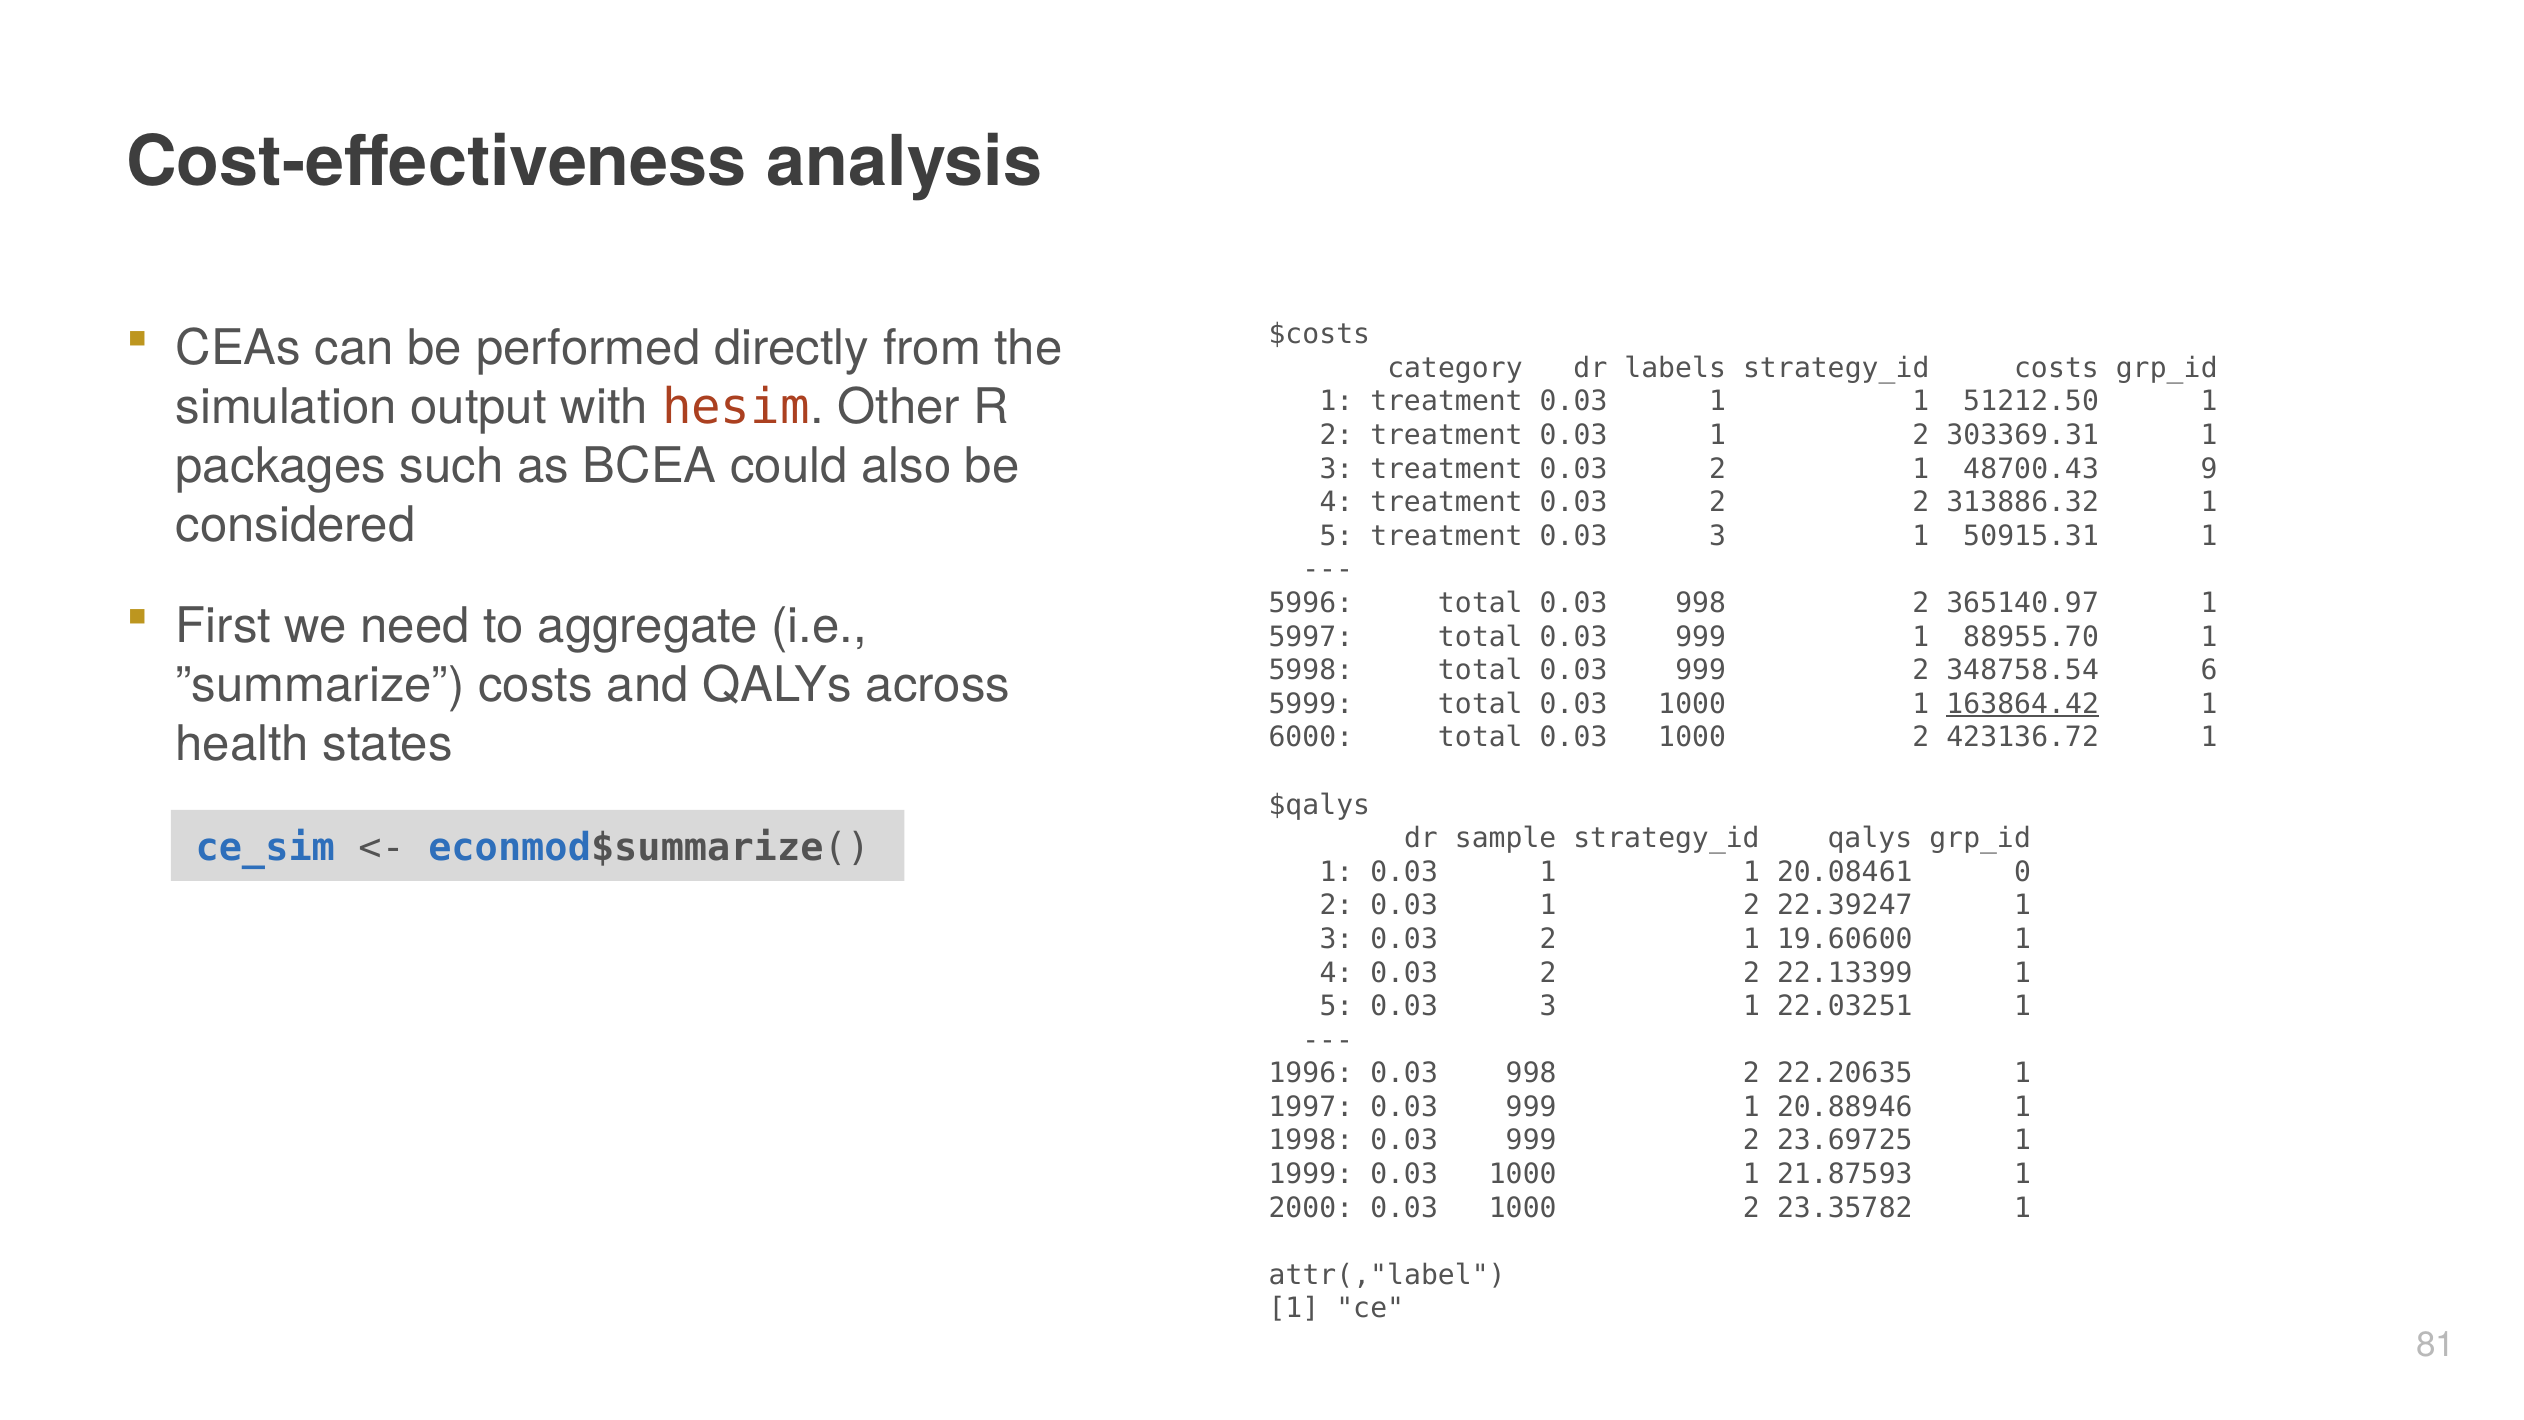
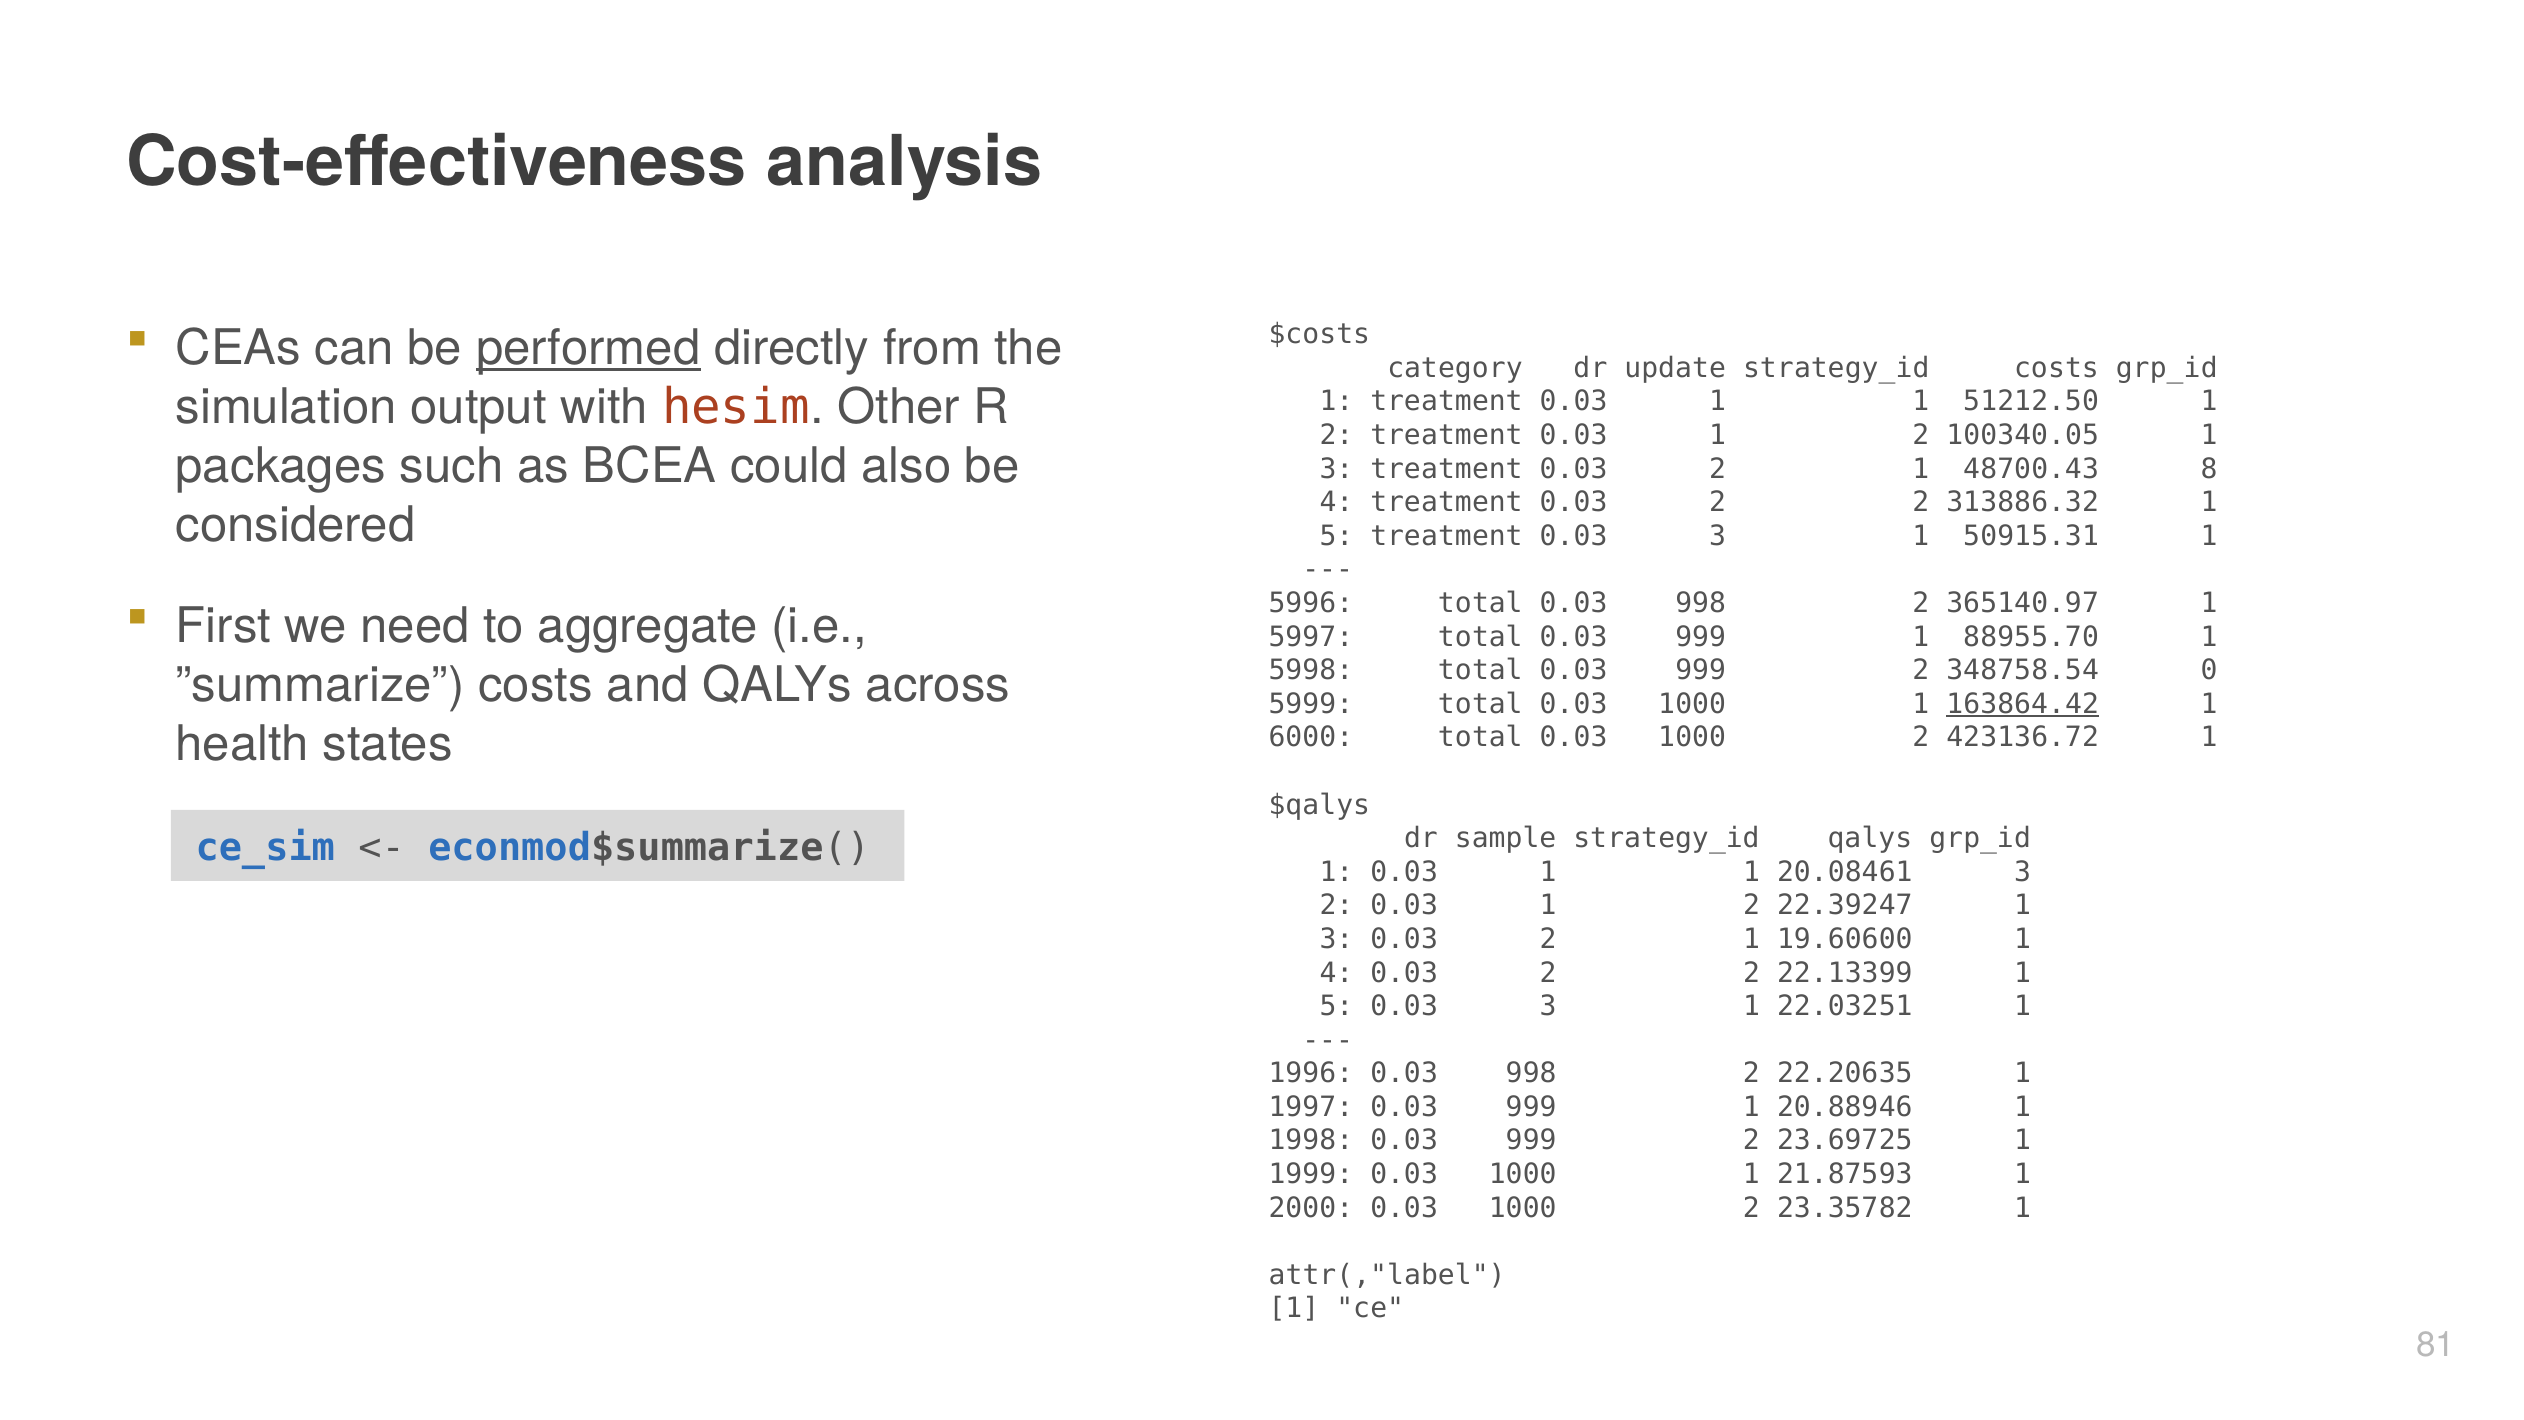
performed underline: none -> present
labels: labels -> update
303369.31: 303369.31 -> 100340.05
9: 9 -> 8
6: 6 -> 0
20.08461 0: 0 -> 3
